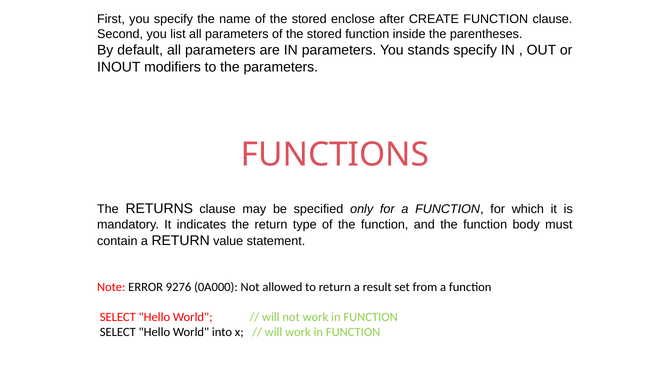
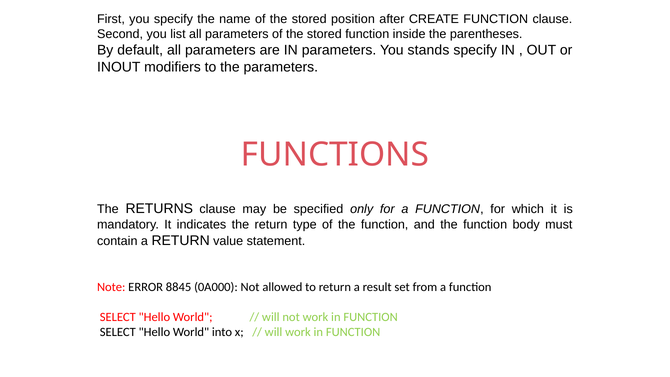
enclose: enclose -> position
9276: 9276 -> 8845
